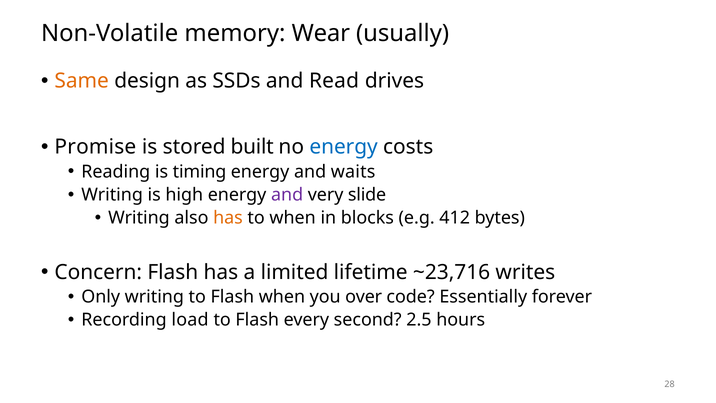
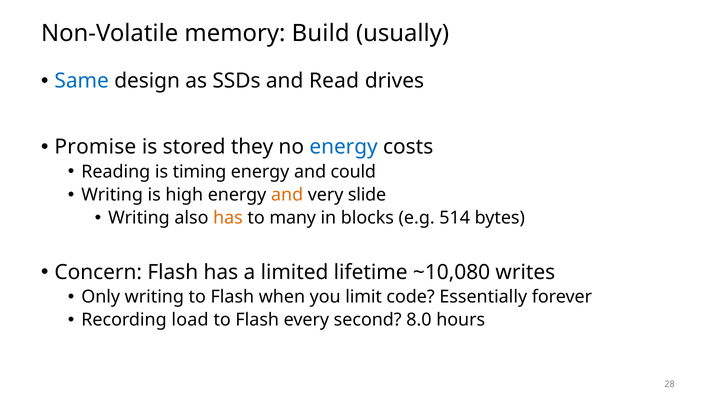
Wear: Wear -> Build
Same colour: orange -> blue
built: built -> they
waits: waits -> could
and at (287, 195) colour: purple -> orange
to when: when -> many
412: 412 -> 514
~23,716: ~23,716 -> ~10,080
over: over -> limit
2.5: 2.5 -> 8.0
